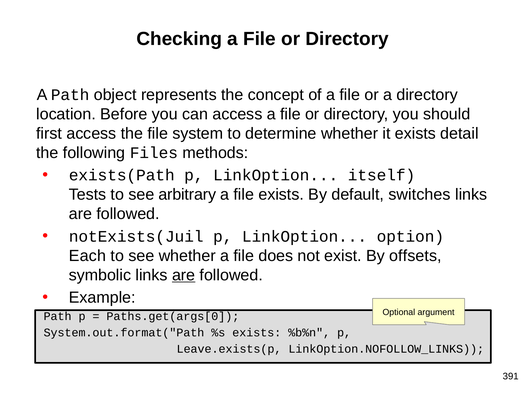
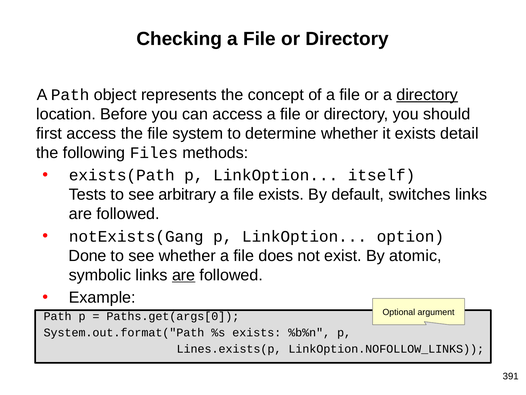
directory at (427, 95) underline: none -> present
notExists(Juil: notExists(Juil -> notExists(Gang
Each: Each -> Done
offsets: offsets -> atomic
Leave.exists(p: Leave.exists(p -> Lines.exists(p
